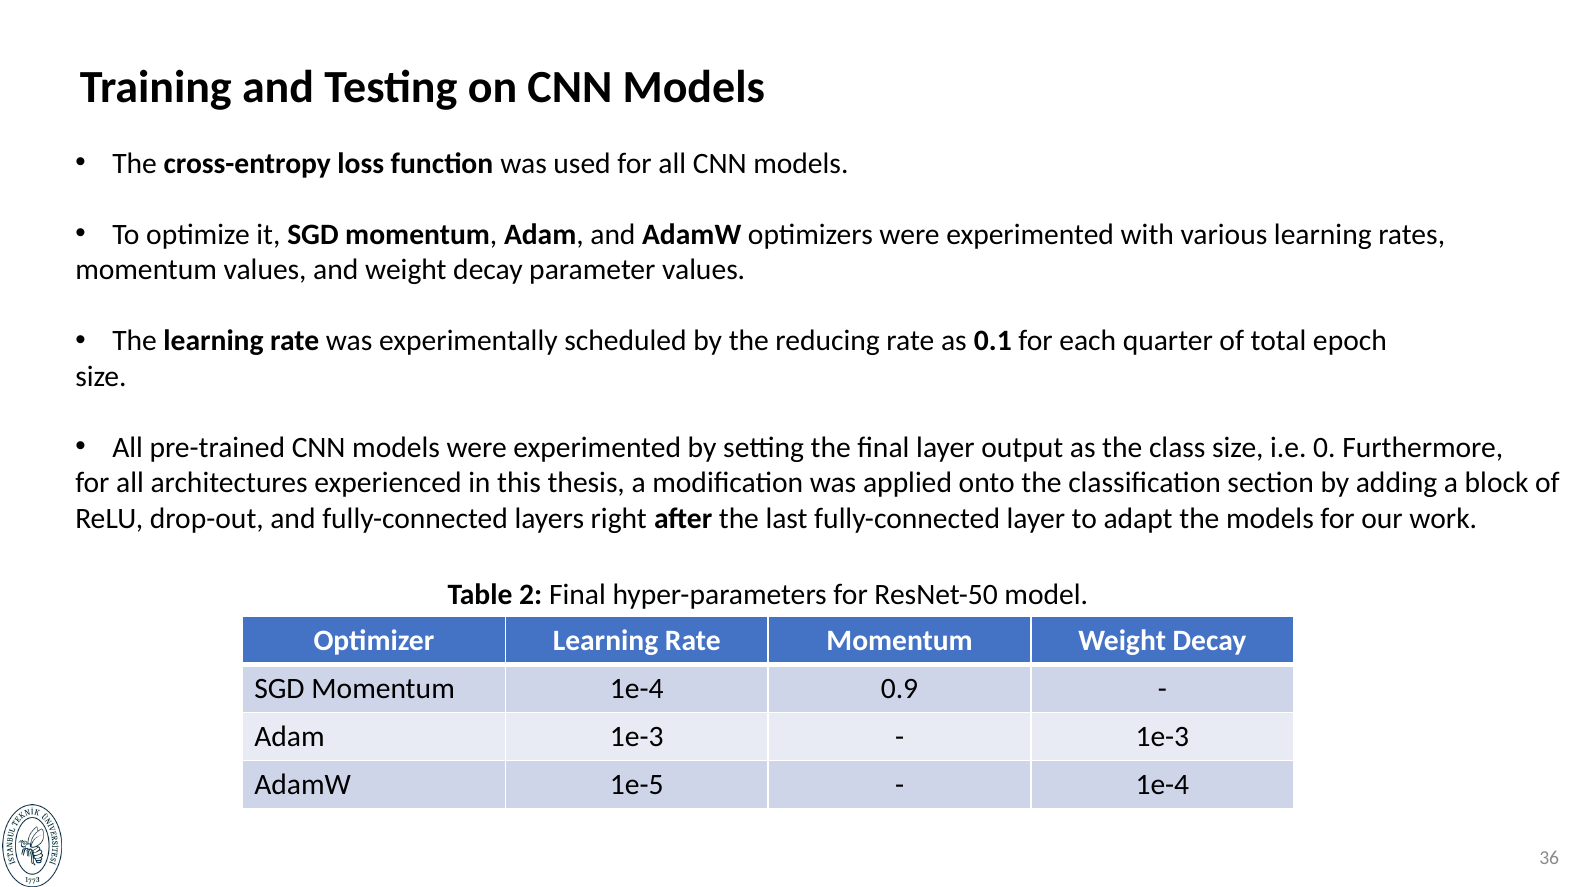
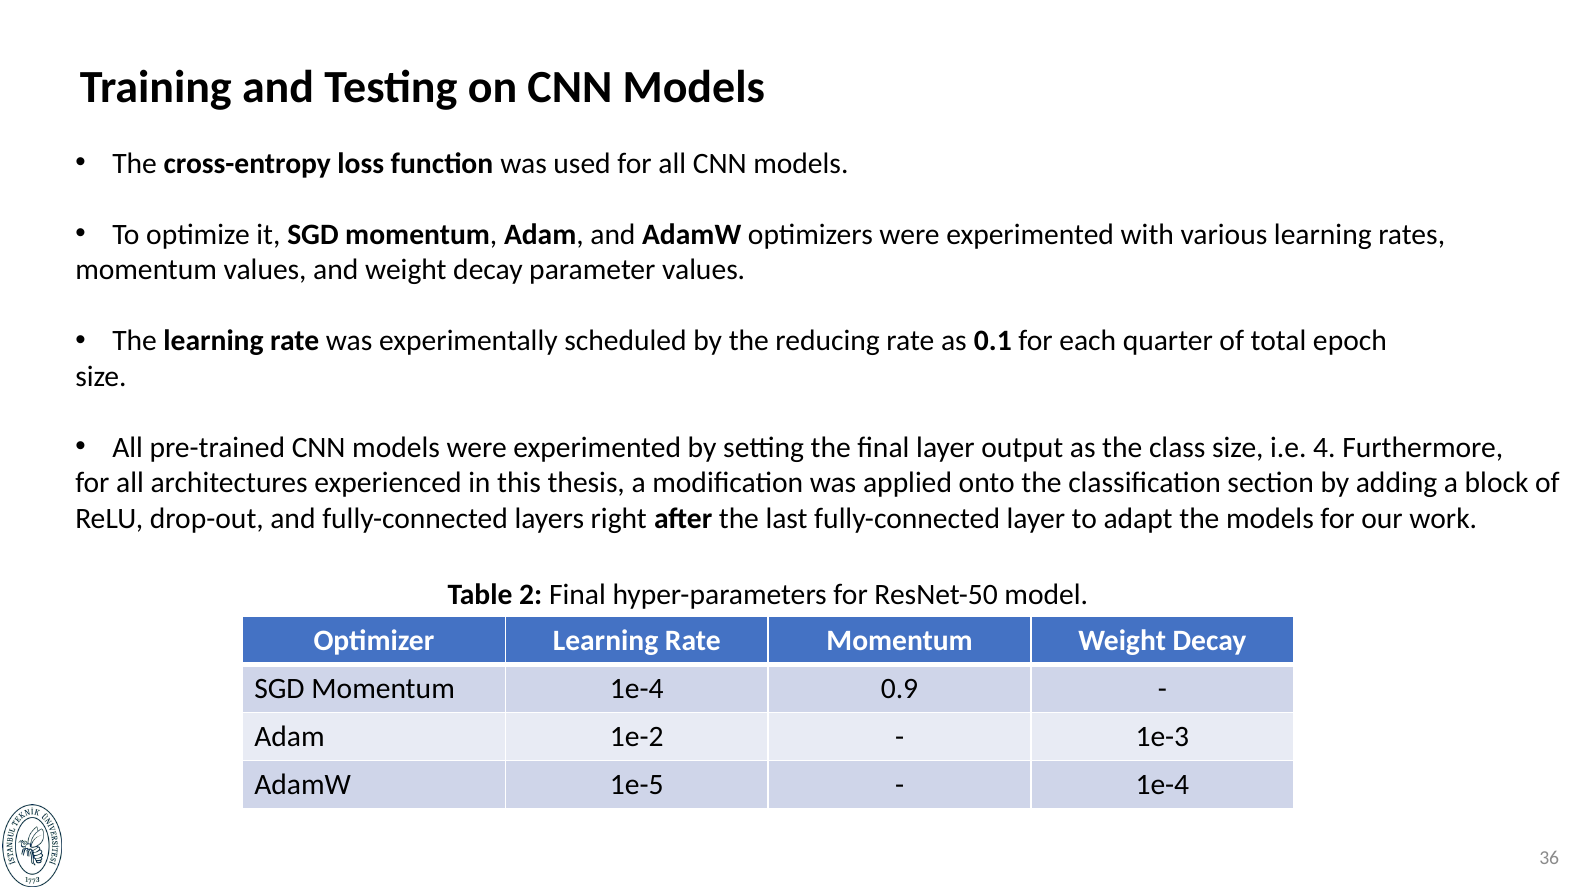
0: 0 -> 4
Adam 1e-3: 1e-3 -> 1e-2
